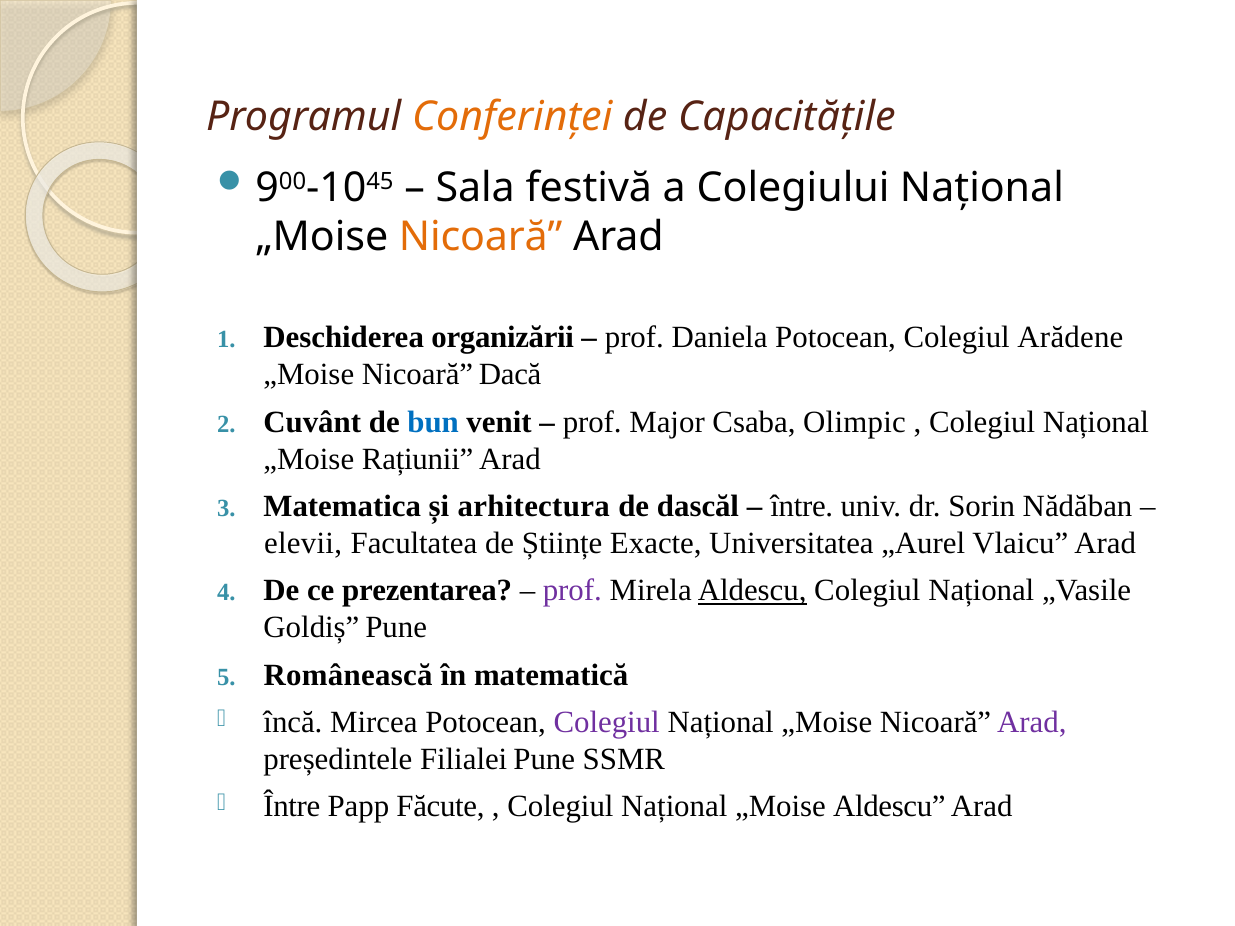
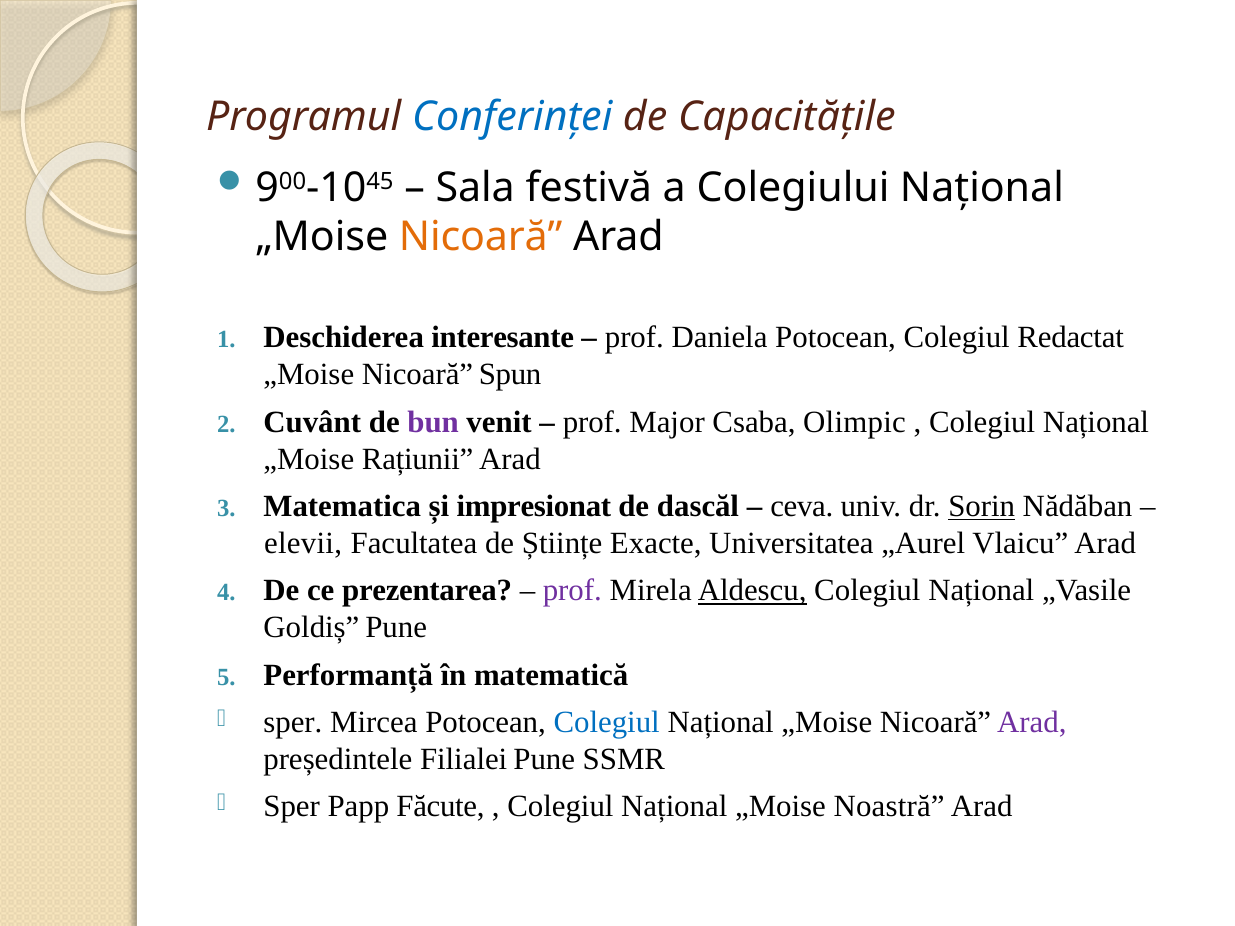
Conferinței colour: orange -> blue
organizării: organizării -> interesante
Arădene: Arădene -> Redactat
Dacă: Dacă -> Spun
bun colour: blue -> purple
arhitectura: arhitectura -> impresionat
între at (802, 506): între -> ceva
Sorin underline: none -> present
Românească: Românească -> Performanță
încă at (293, 723): încă -> sper
Colegiul at (607, 723) colour: purple -> blue
Între at (292, 807): Între -> Sper
„Moise Aldescu: Aldescu -> Noastră
